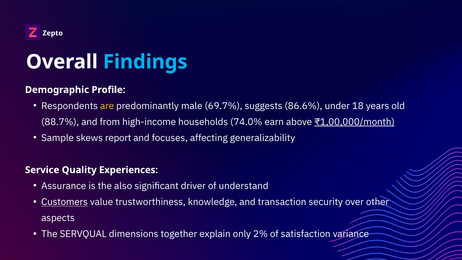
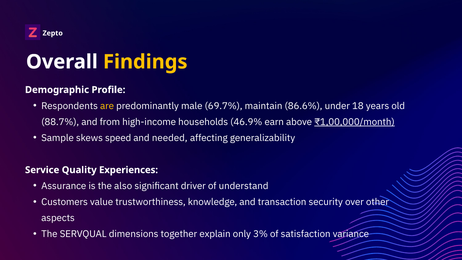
Findings colour: light blue -> yellow
suggests: suggests -> maintain
74.0%: 74.0% -> 46.9%
report: report -> speed
focuses: focuses -> needed
Customers underline: present -> none
2%: 2% -> 3%
